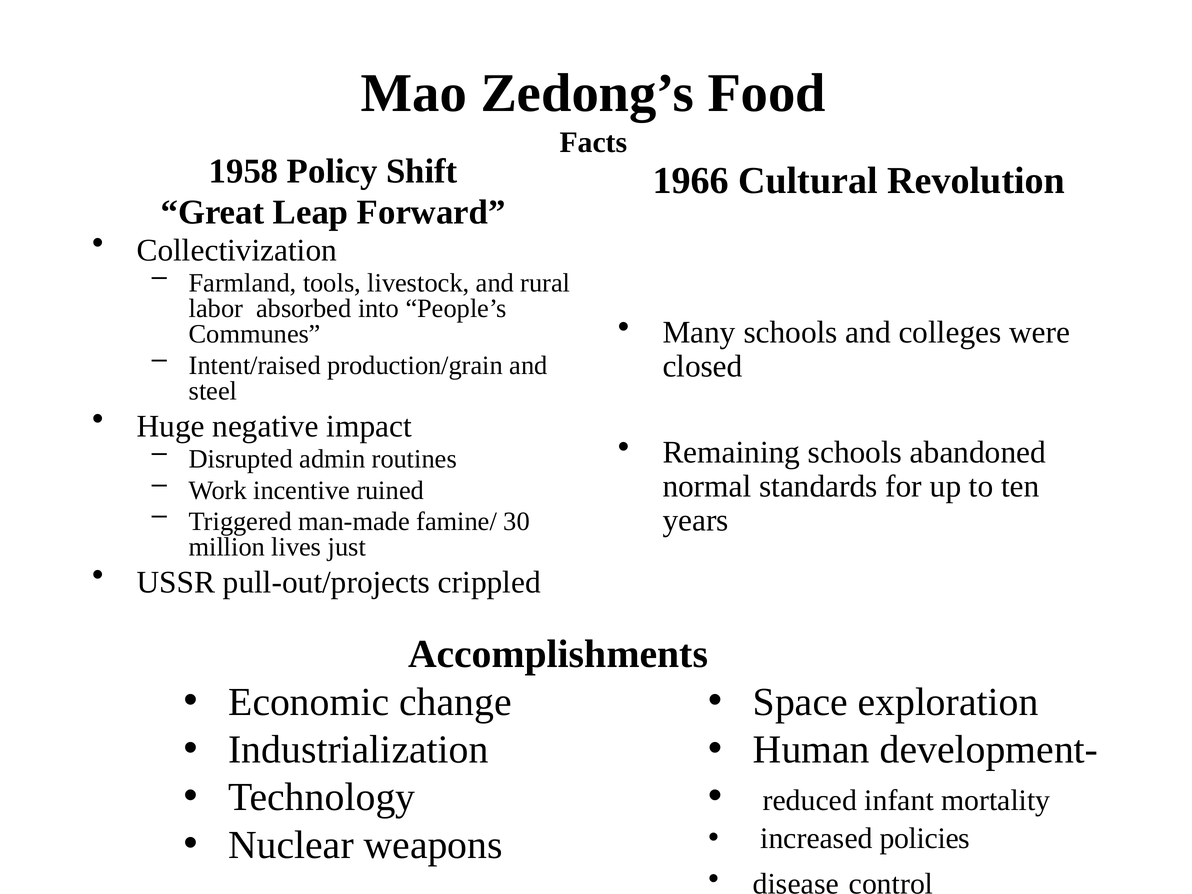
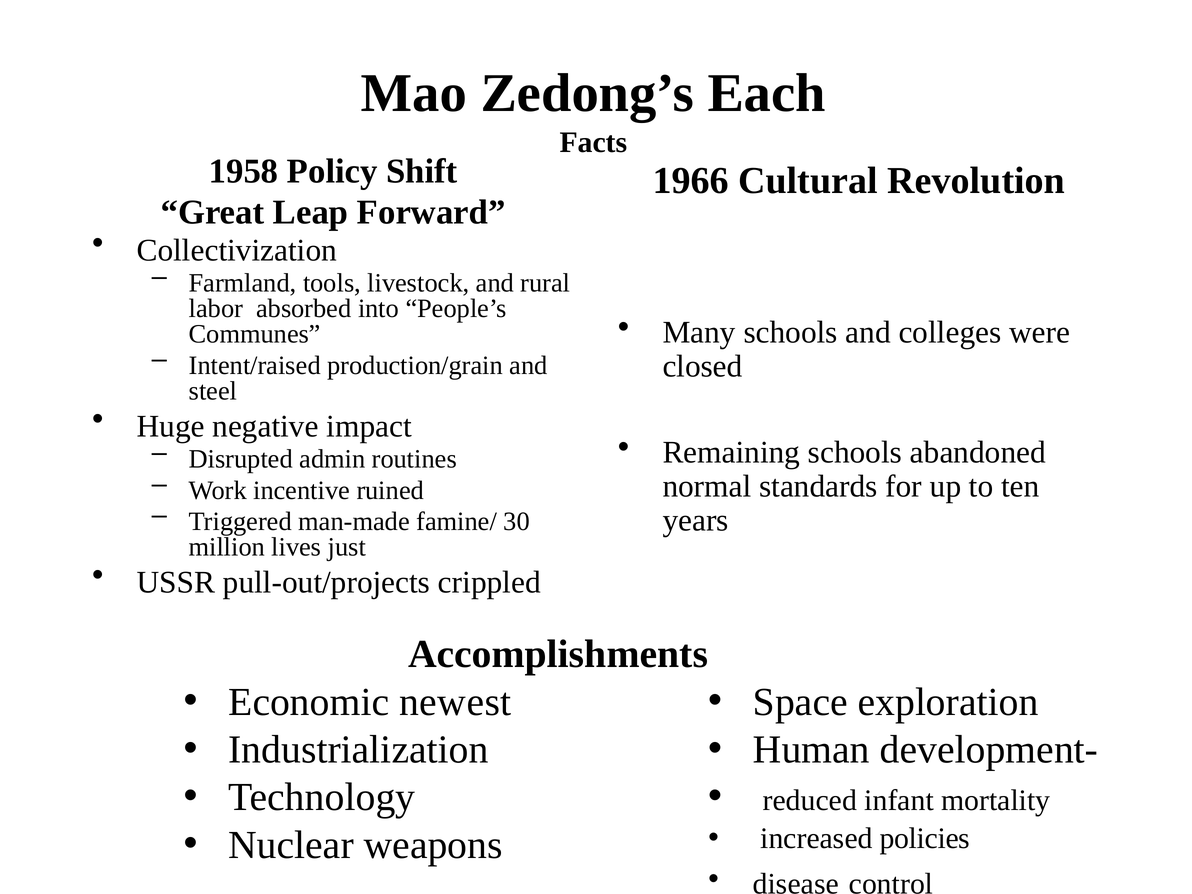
Food: Food -> Each
change: change -> newest
